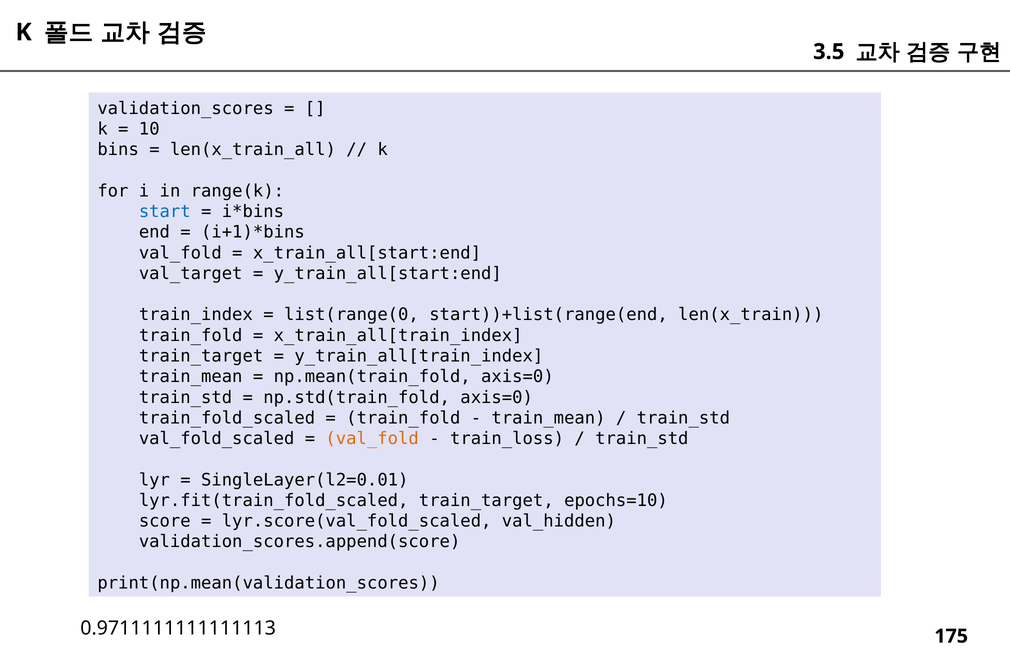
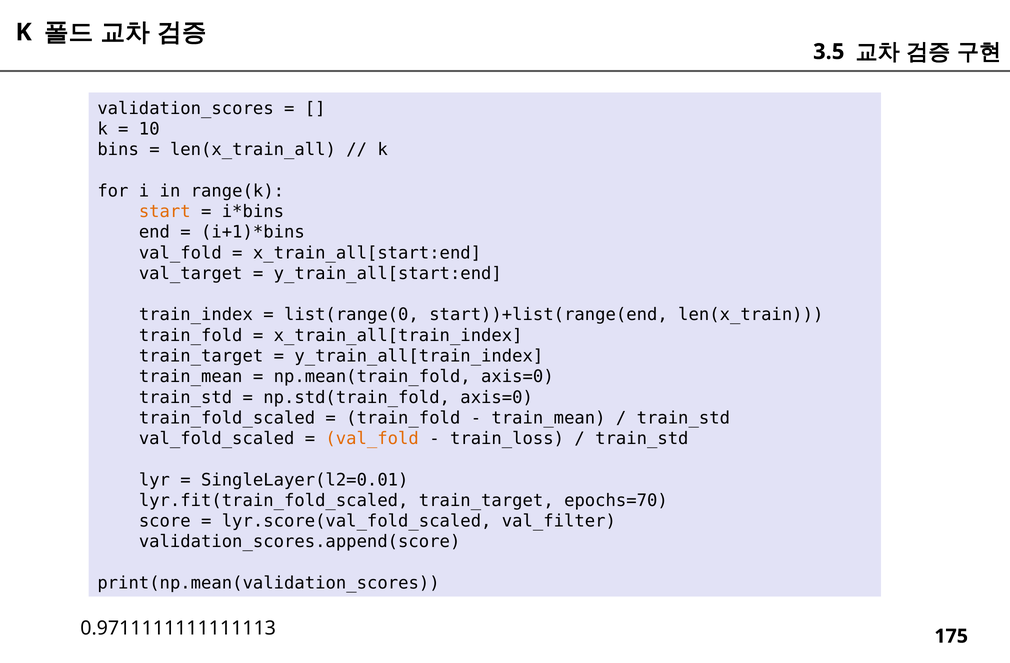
start colour: blue -> orange
epochs=10: epochs=10 -> epochs=70
val_hidden: val_hidden -> val_filter
